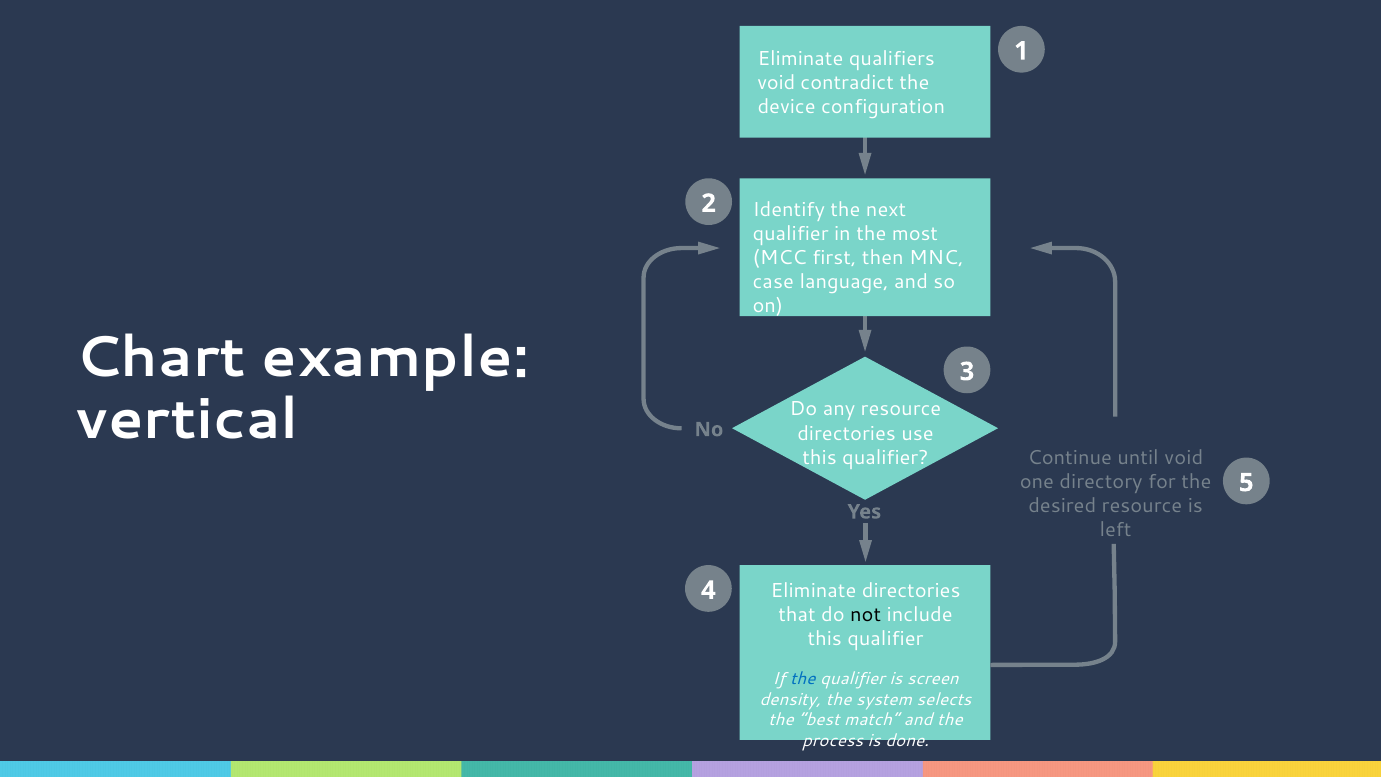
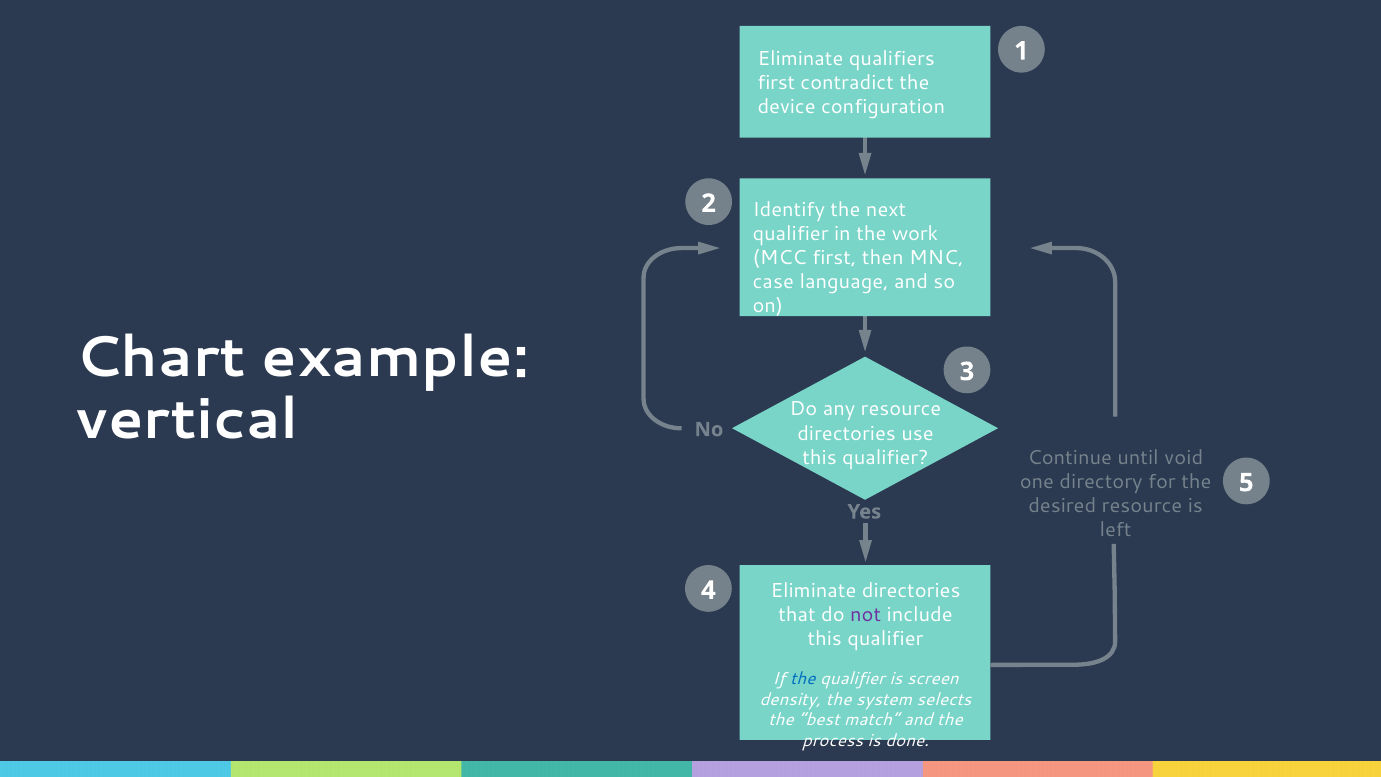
void at (776, 83): void -> first
most: most -> work
not colour: black -> purple
